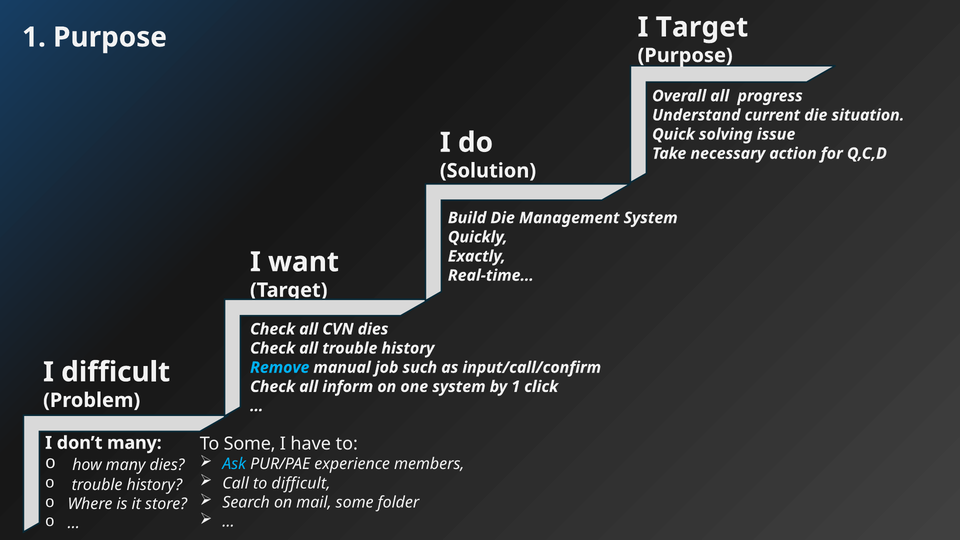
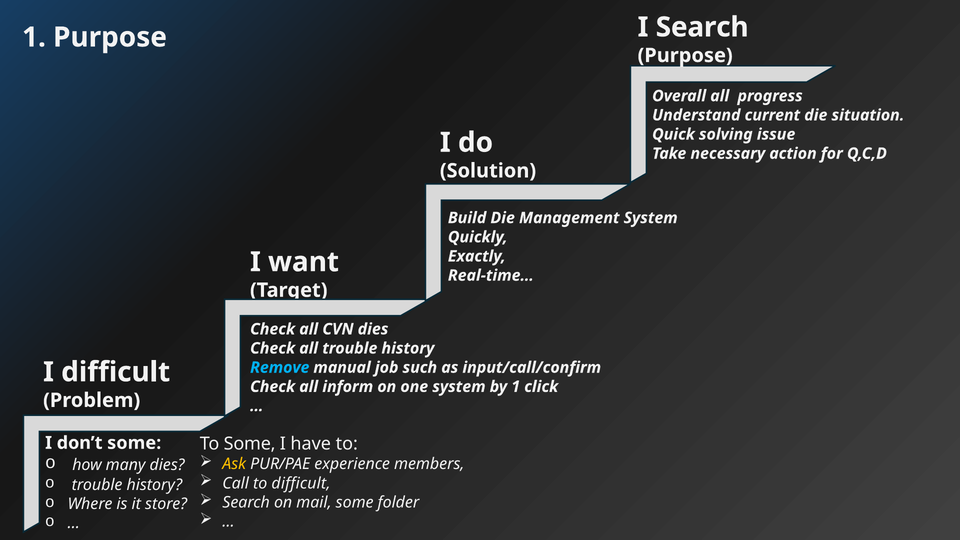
I Target: Target -> Search
don’t many: many -> some
Ask colour: light blue -> yellow
